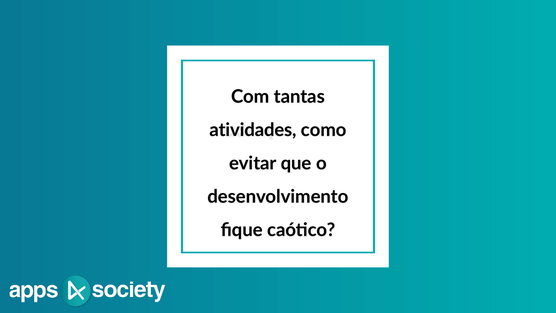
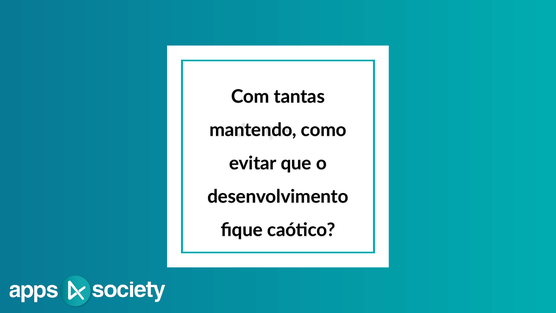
atividades: atividades -> mantendo
